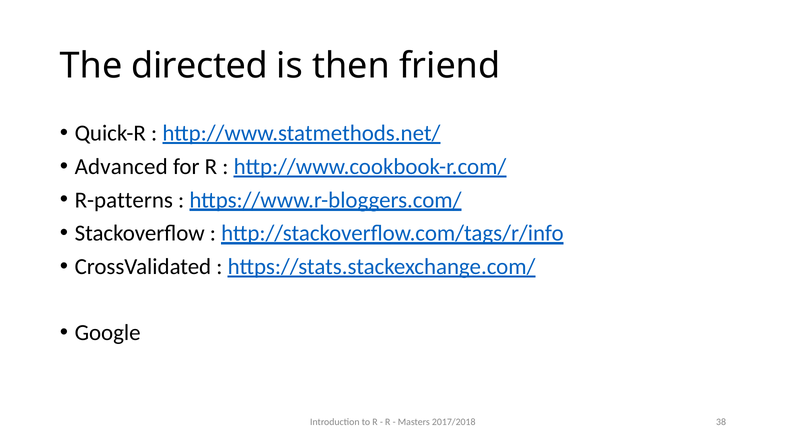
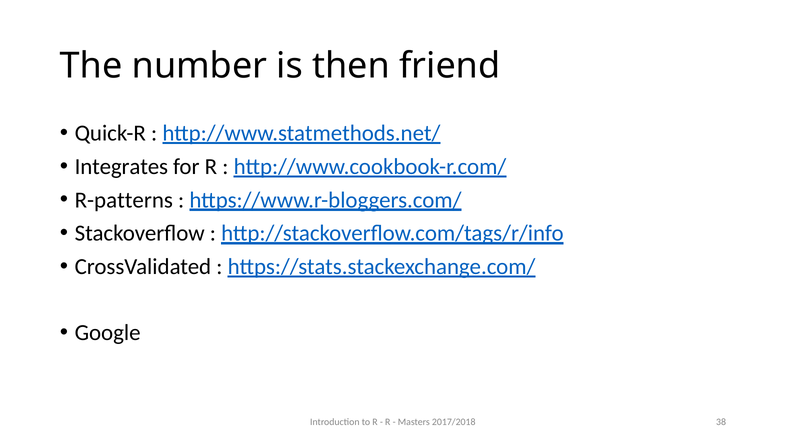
directed: directed -> number
Advanced: Advanced -> Integrates
